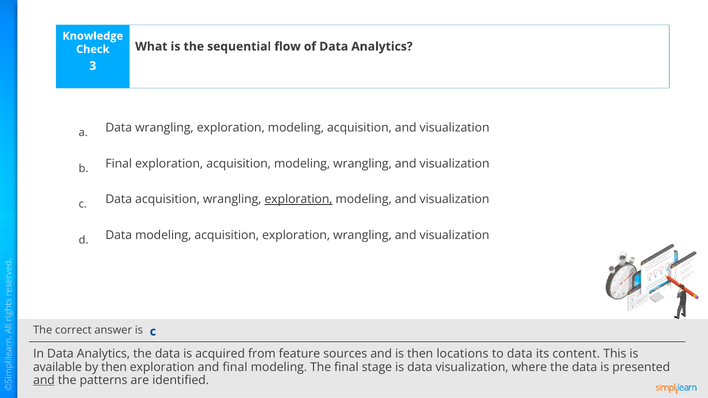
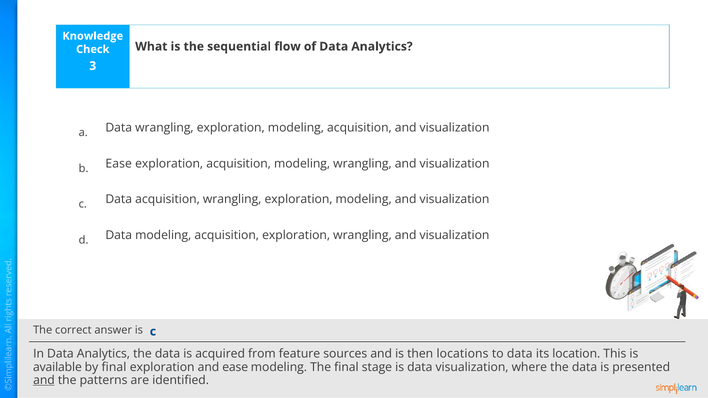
Final at (119, 164): Final -> Ease
exploration at (299, 199) underline: present -> none
content: content -> location
by then: then -> final
and final: final -> ease
